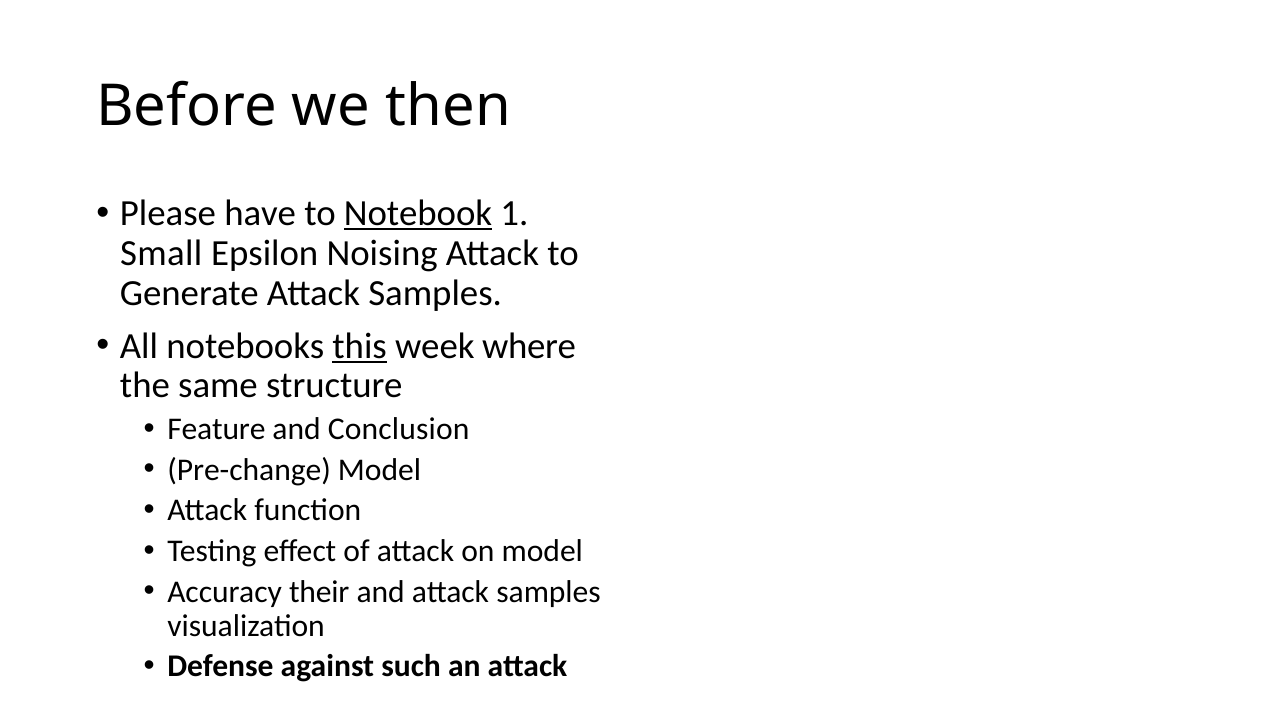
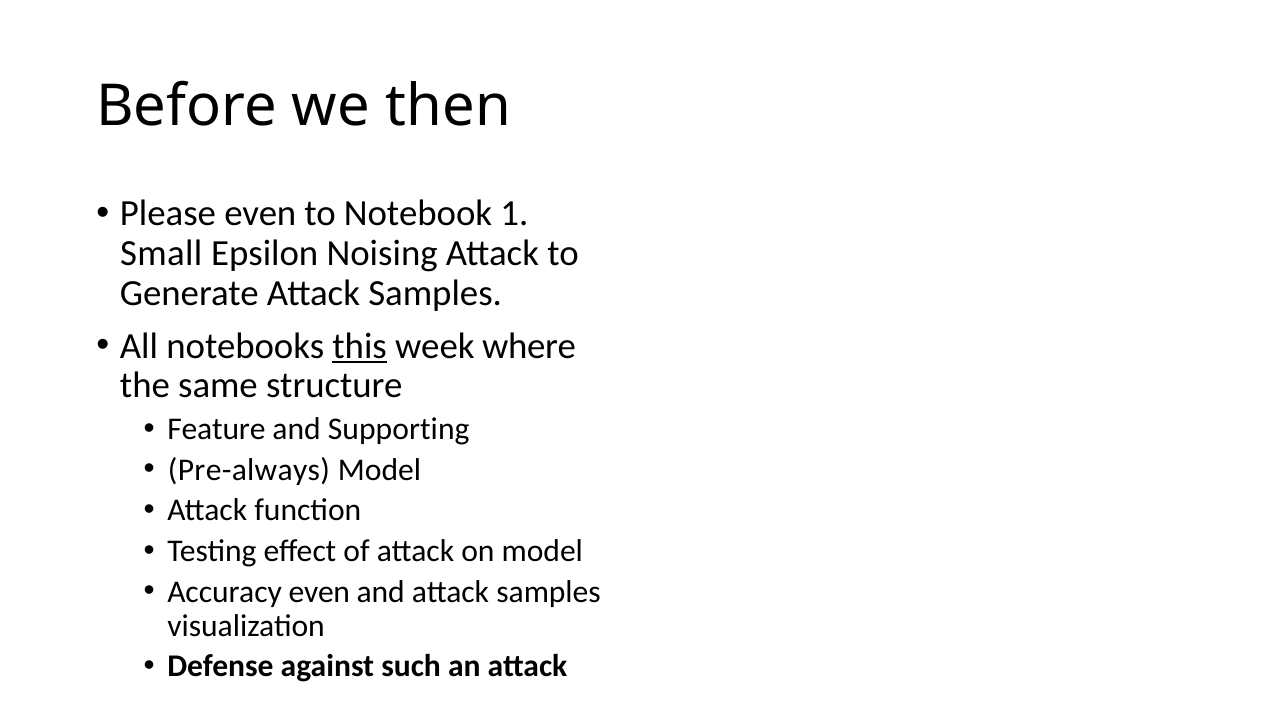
Please have: have -> even
Notebook underline: present -> none
Conclusion: Conclusion -> Supporting
Pre-change: Pre-change -> Pre-always
Accuracy their: their -> even
